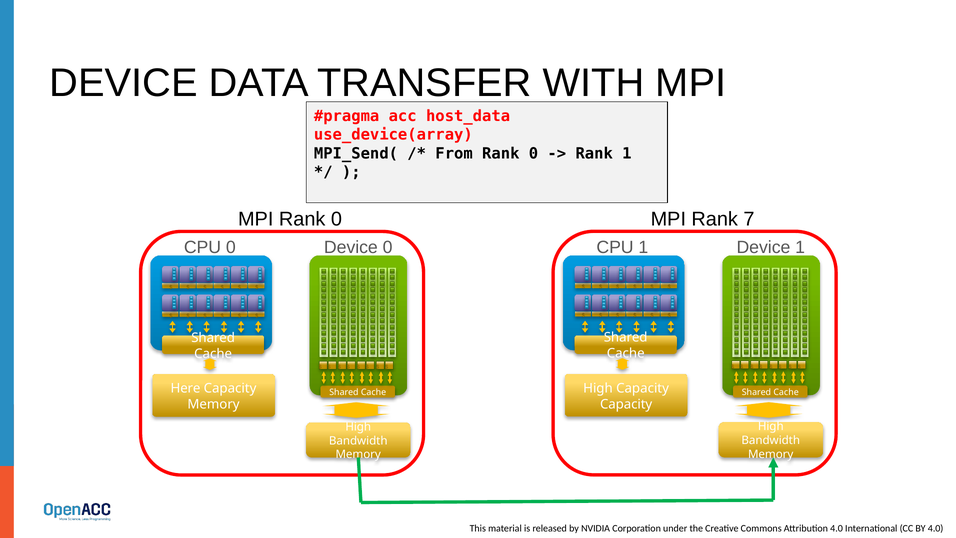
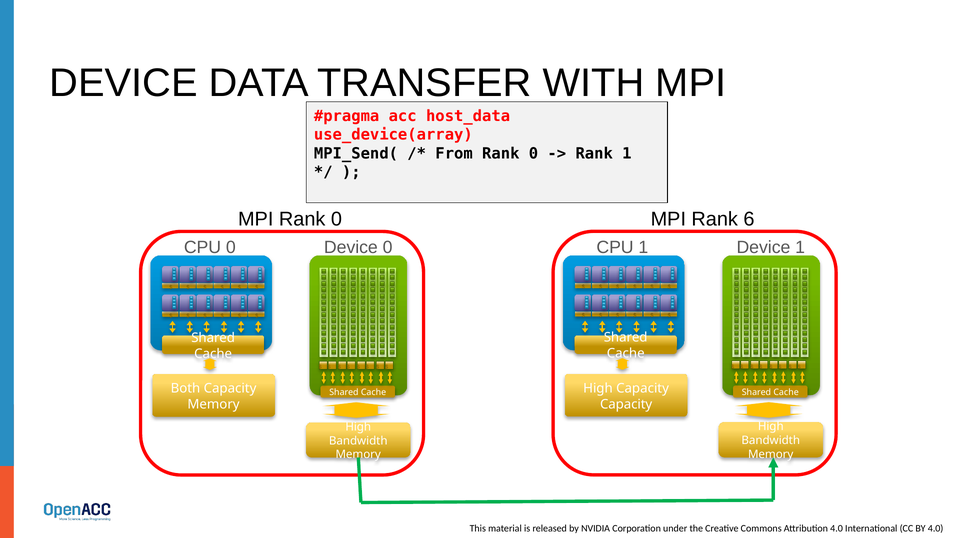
7: 7 -> 6
Here: Here -> Both
